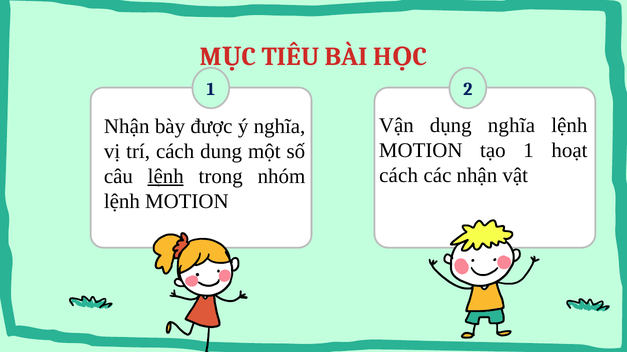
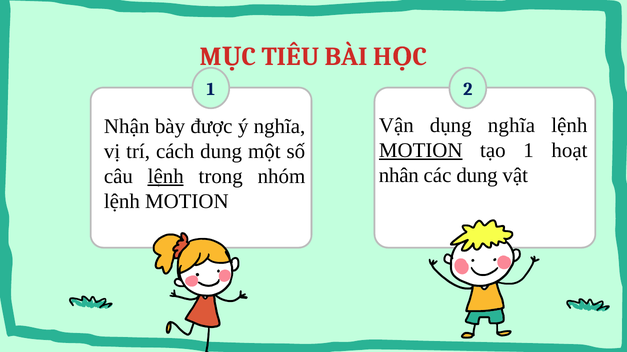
MOTION at (421, 151) underline: none -> present
cách at (399, 176): cách -> nhân
các nhận: nhận -> dung
